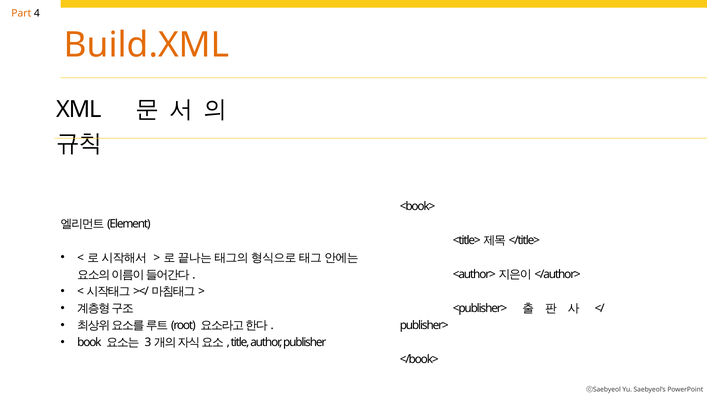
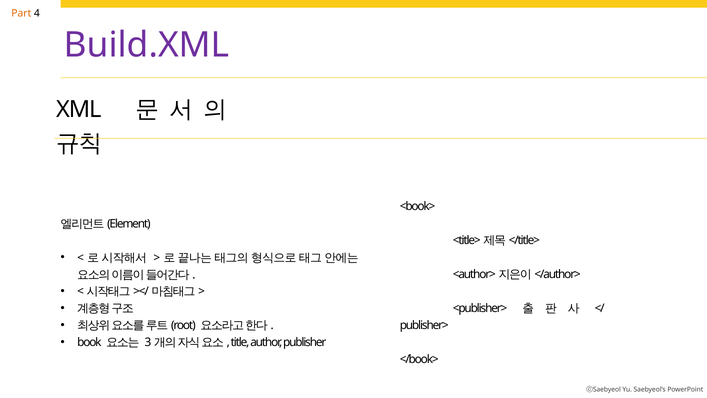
Build.XML colour: orange -> purple
